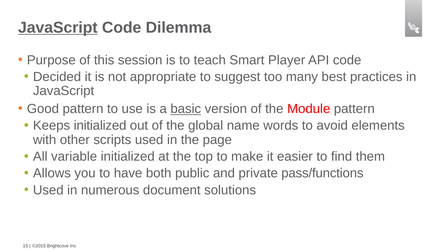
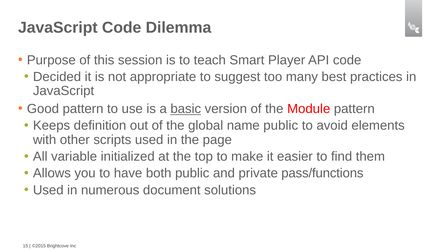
JavaScript at (58, 28) underline: present -> none
Keeps initialized: initialized -> definition
name words: words -> public
